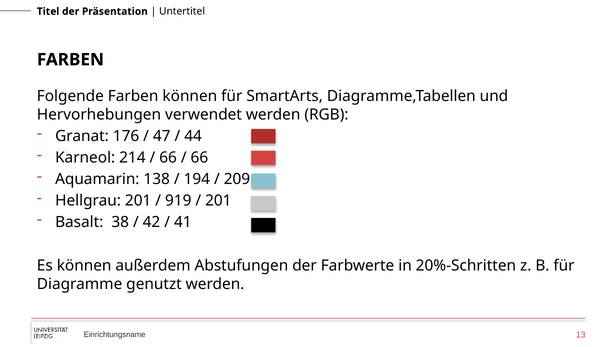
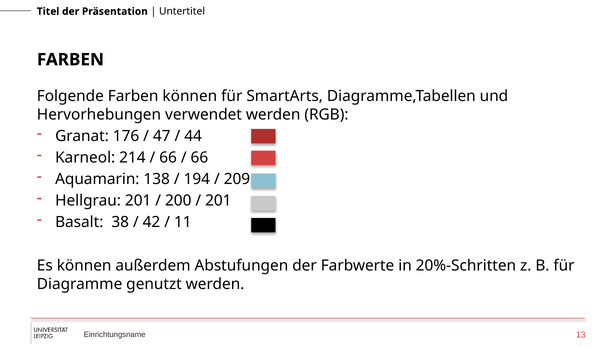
919: 919 -> 200
41: 41 -> 11
